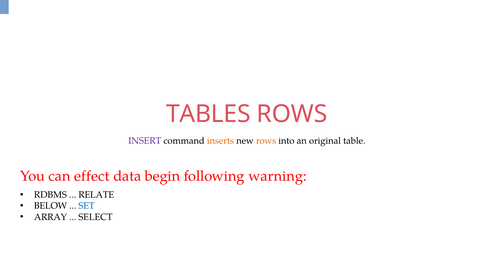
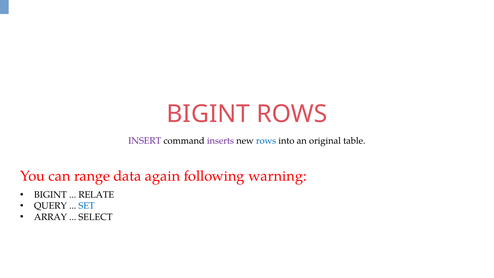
TABLES at (208, 114): TABLES -> BIGINT
inserts colour: orange -> purple
rows at (266, 141) colour: orange -> blue
effect: effect -> range
begin: begin -> again
RDBMS at (50, 195): RDBMS -> BIGINT
BELOW: BELOW -> QUERY
